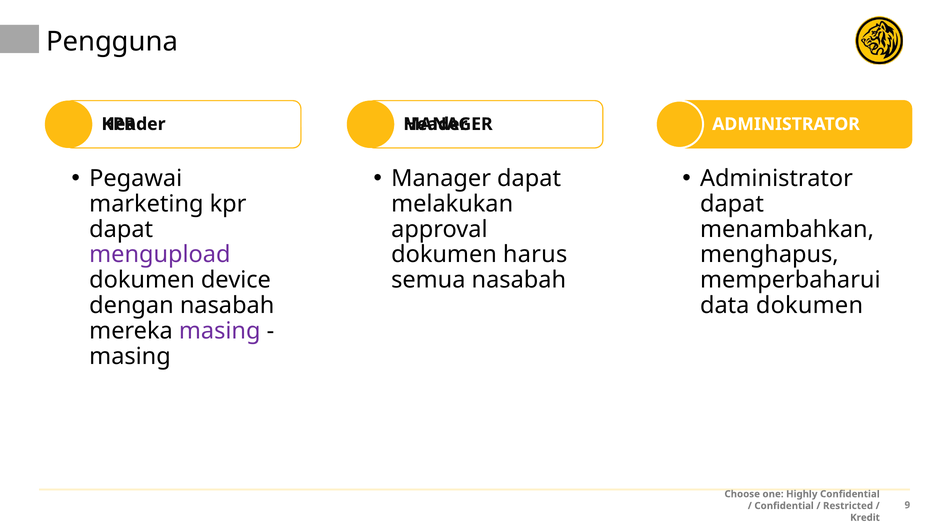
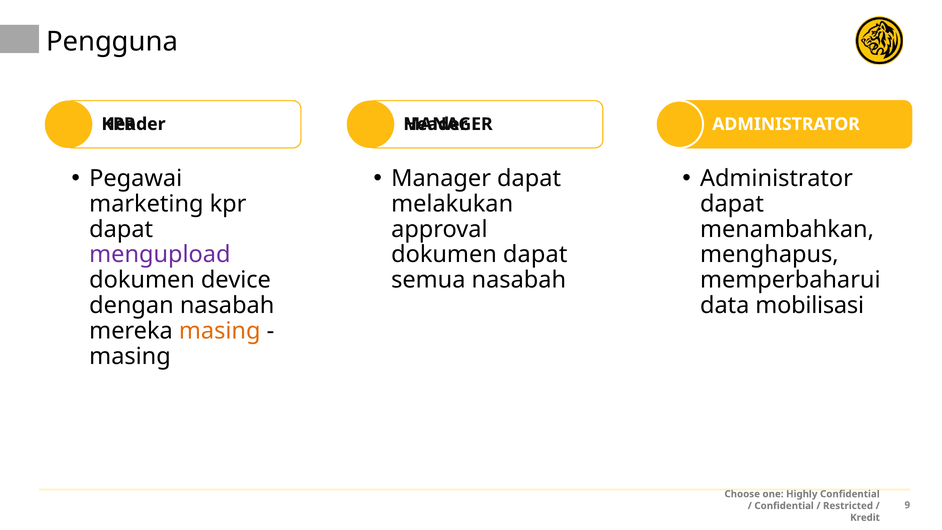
dokumen harus: harus -> dapat
data dokumen: dokumen -> mobilisasi
masing at (220, 331) colour: purple -> orange
